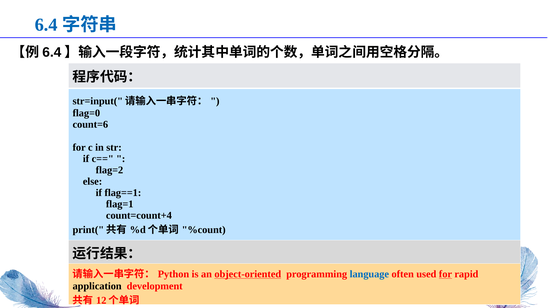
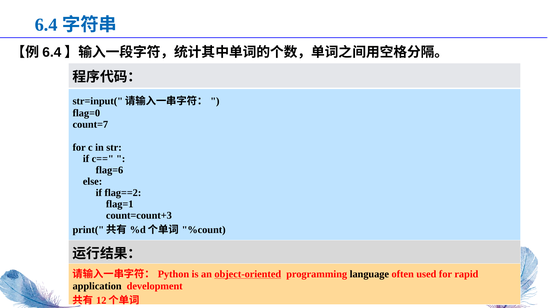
count=6: count=6 -> count=7
flag=2: flag=2 -> flag=6
flag==1: flag==1 -> flag==2
count=count+4: count=count+4 -> count=count+3
language colour: blue -> black
for at (445, 274) underline: present -> none
